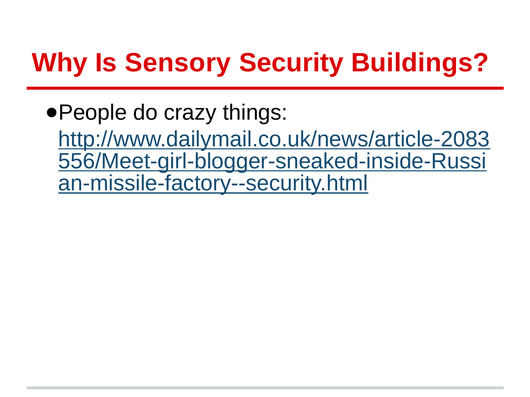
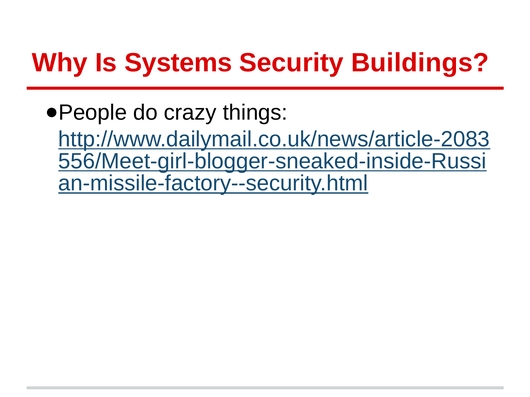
Sensory: Sensory -> Systems
